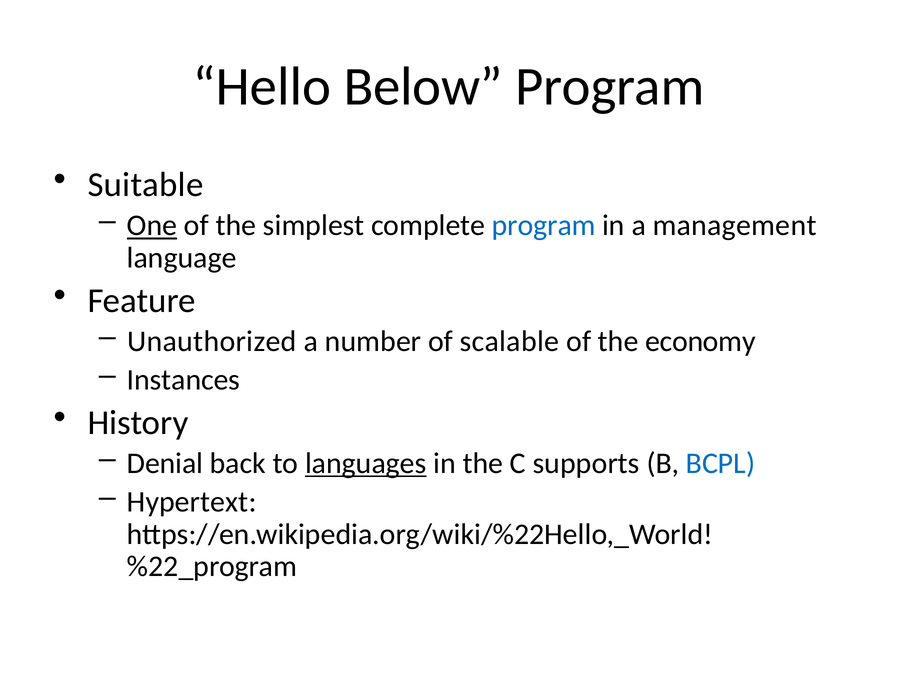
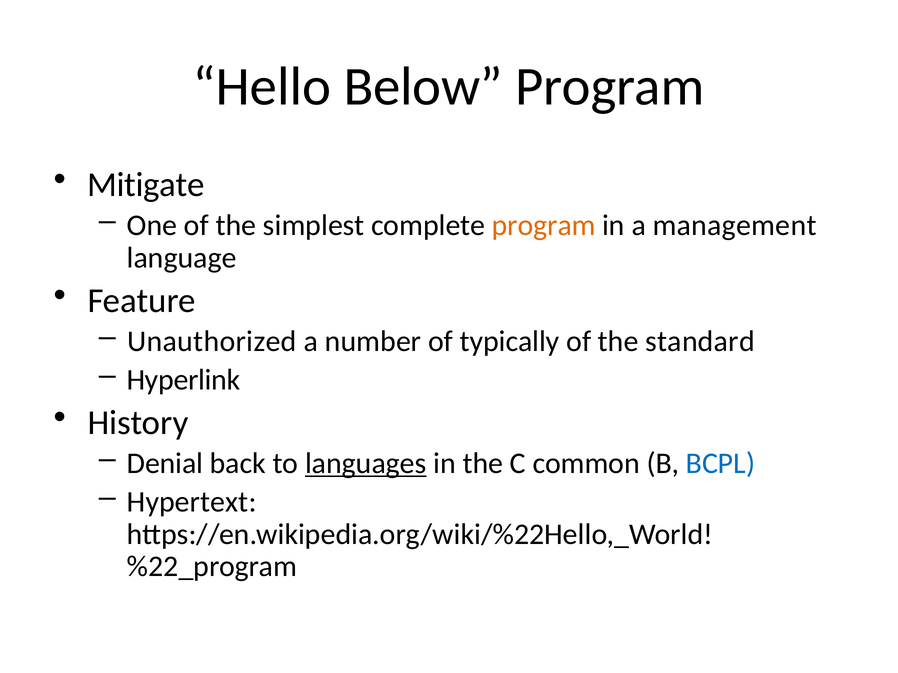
Suitable: Suitable -> Mitigate
One underline: present -> none
program at (544, 226) colour: blue -> orange
scalable: scalable -> typically
economy: economy -> standard
Instances: Instances -> Hyperlink
supports: supports -> common
